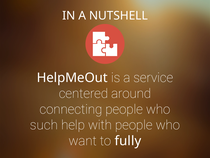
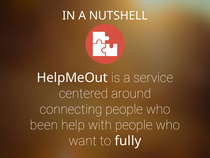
such: such -> been
